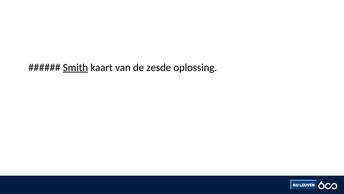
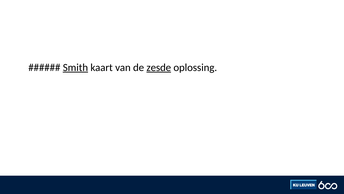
zesde underline: none -> present
